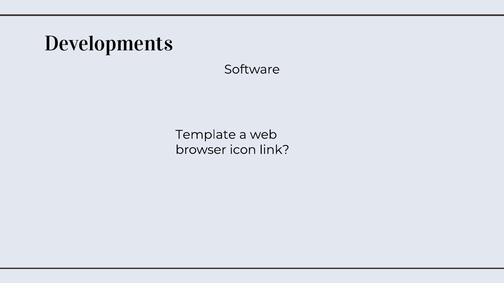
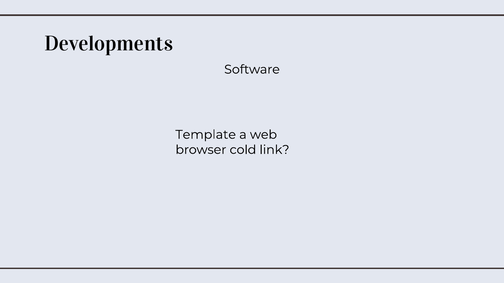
icon: icon -> cold
